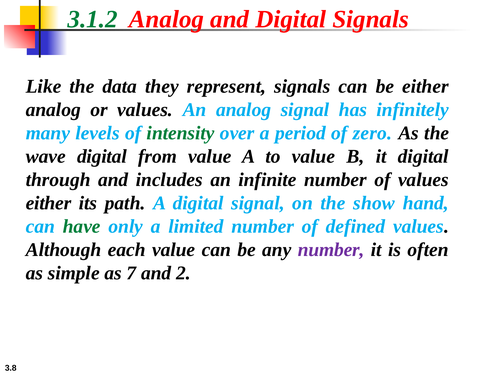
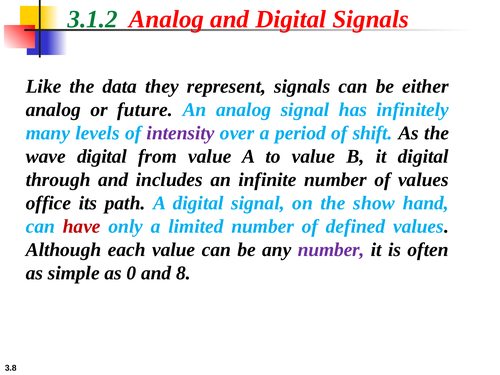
or values: values -> future
intensity colour: green -> purple
zero: zero -> shift
either at (49, 203): either -> office
have colour: green -> red
7: 7 -> 0
2: 2 -> 8
